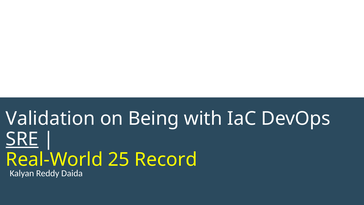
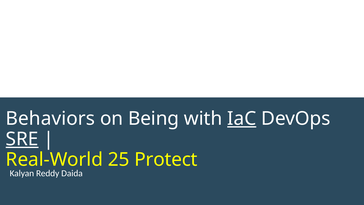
Validation: Validation -> Behaviors
IaC underline: none -> present
Record: Record -> Protect
